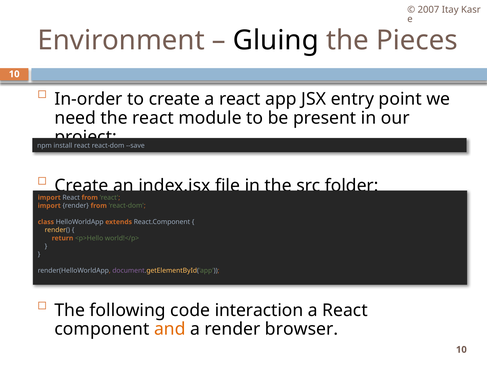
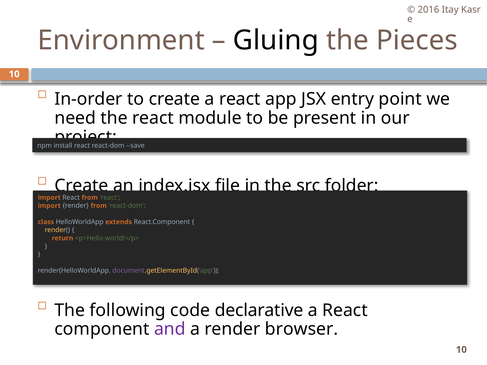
2007: 2007 -> 2016
interaction: interaction -> declarative
and colour: orange -> purple
